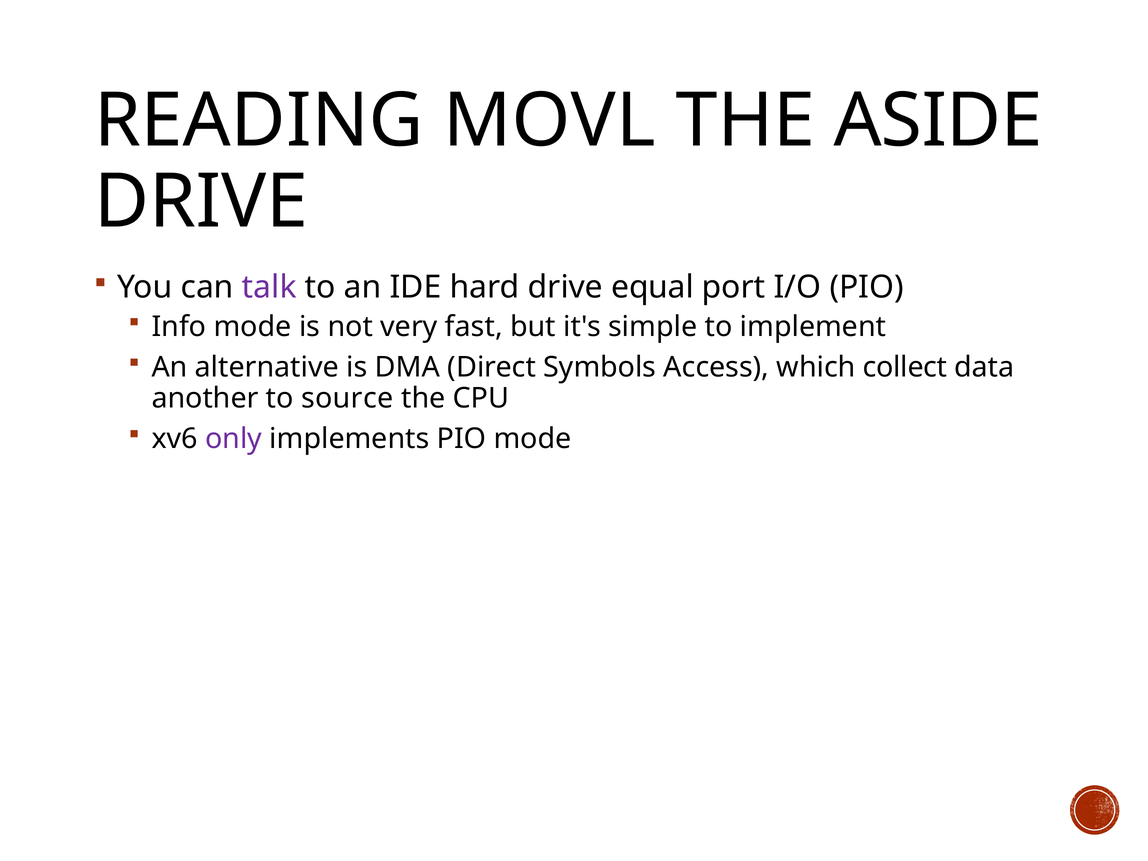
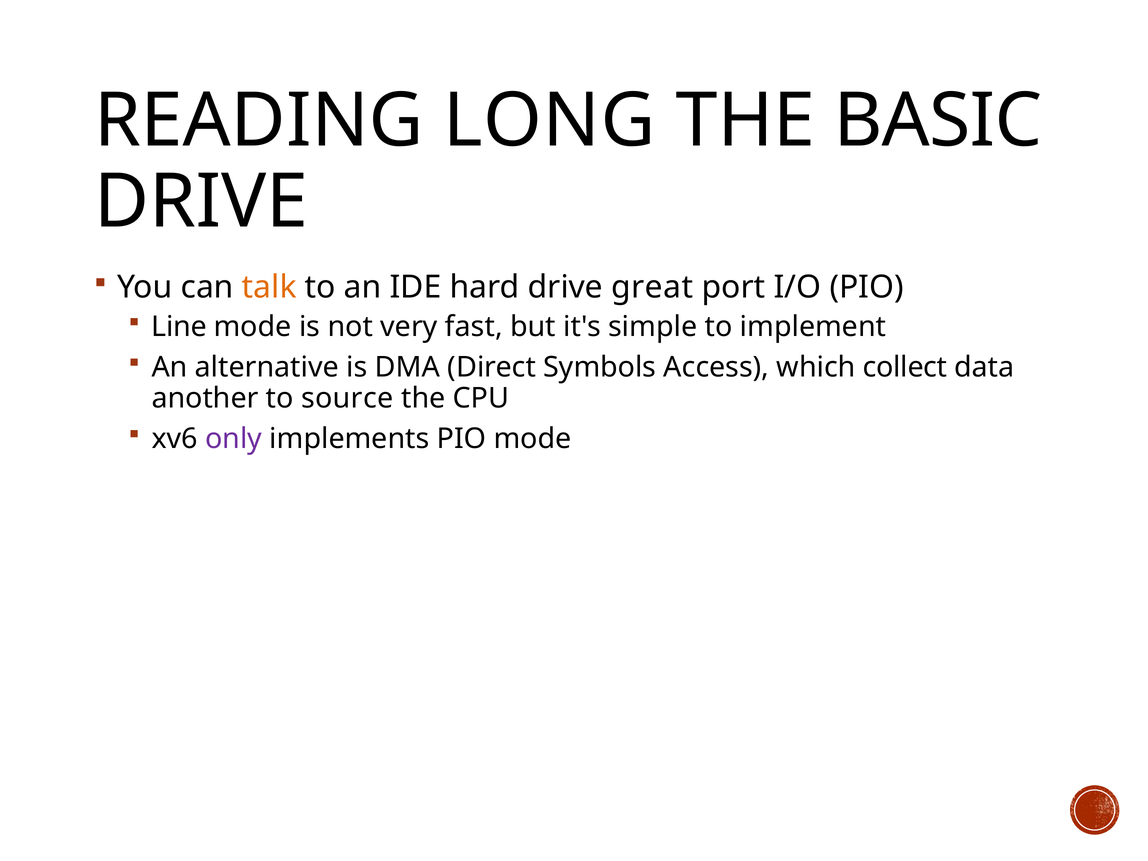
MOVL: MOVL -> LONG
ASIDE: ASIDE -> BASIC
talk colour: purple -> orange
equal: equal -> great
Info: Info -> Line
